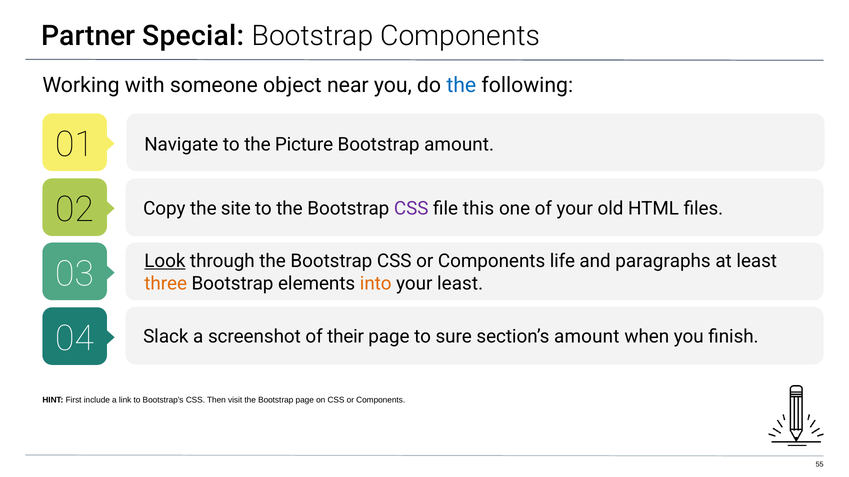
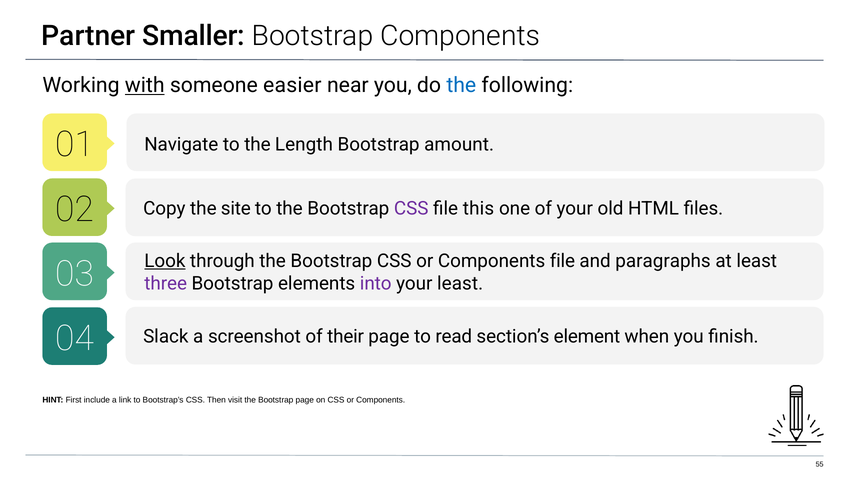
Special: Special -> Smaller
with underline: none -> present
object: object -> easier
Picture: Picture -> Length
Components life: life -> file
three colour: orange -> purple
into colour: orange -> purple
sure: sure -> read
section’s amount: amount -> element
